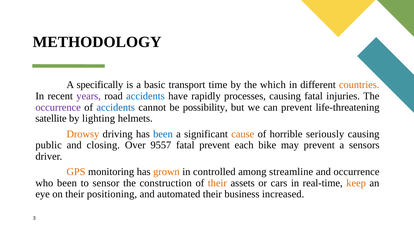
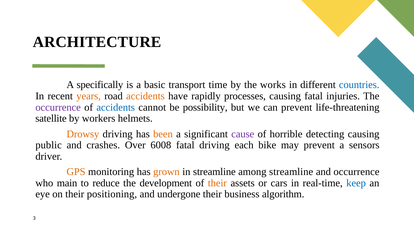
METHODOLOGY: METHODOLOGY -> ARCHITECTURE
which: which -> works
countries colour: orange -> blue
years colour: purple -> orange
accidents at (145, 96) colour: blue -> orange
lighting: lighting -> workers
been at (163, 134) colour: blue -> orange
cause colour: orange -> purple
seriously: seriously -> detecting
closing: closing -> crashes
9557: 9557 -> 6008
fatal prevent: prevent -> driving
in controlled: controlled -> streamline
who been: been -> main
sensor: sensor -> reduce
construction: construction -> development
keep colour: orange -> blue
automated: automated -> undergone
increased: increased -> algorithm
